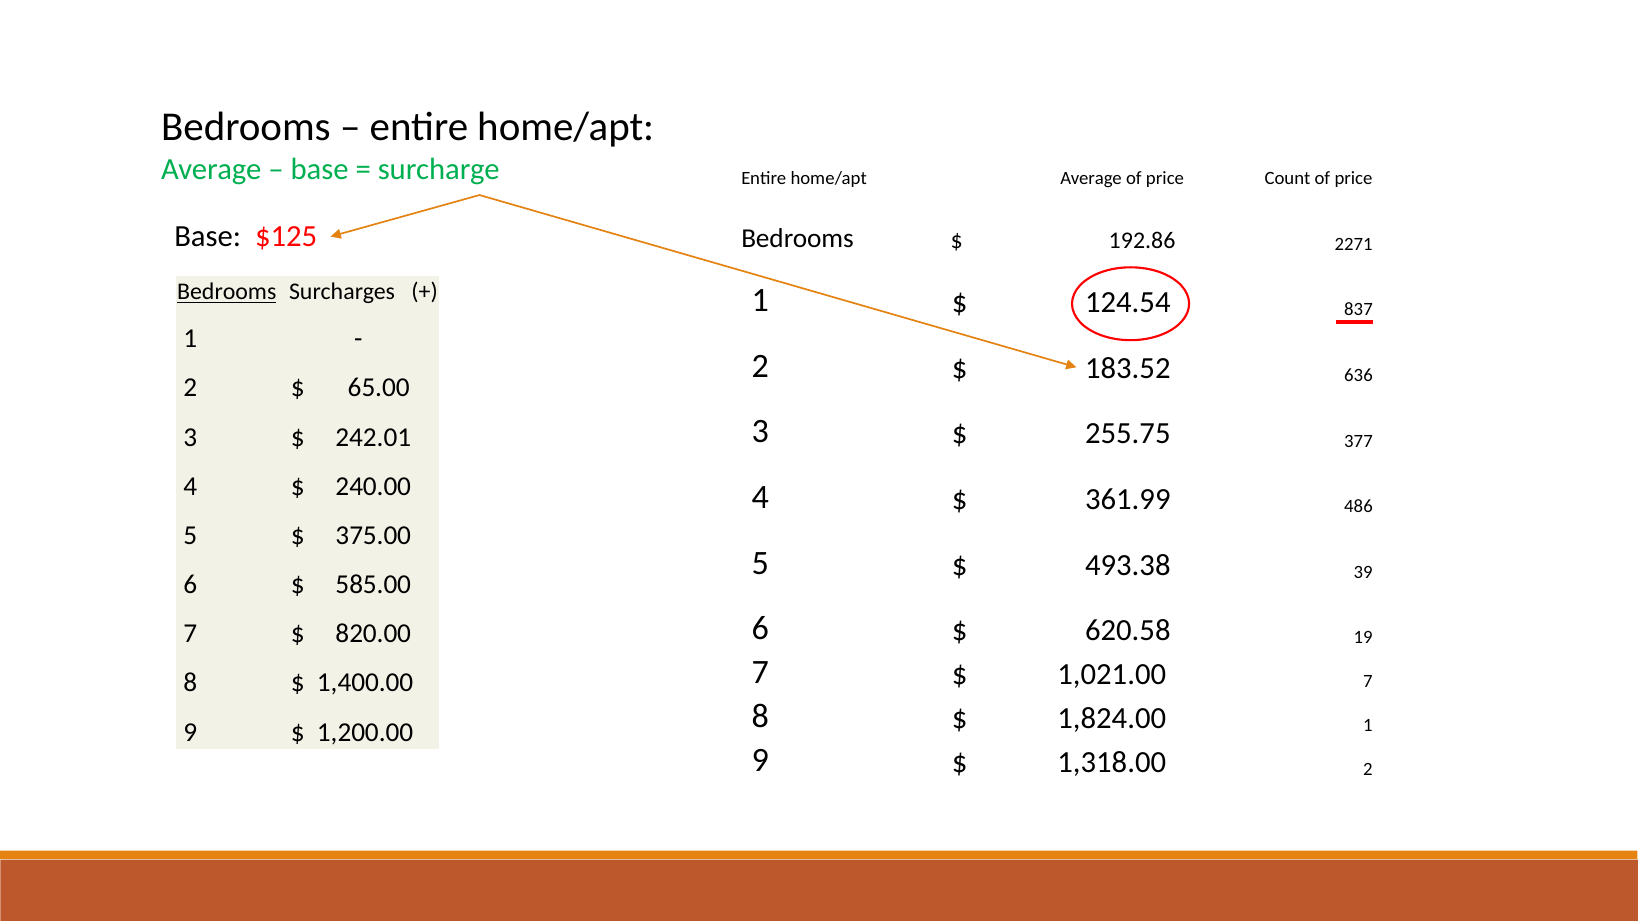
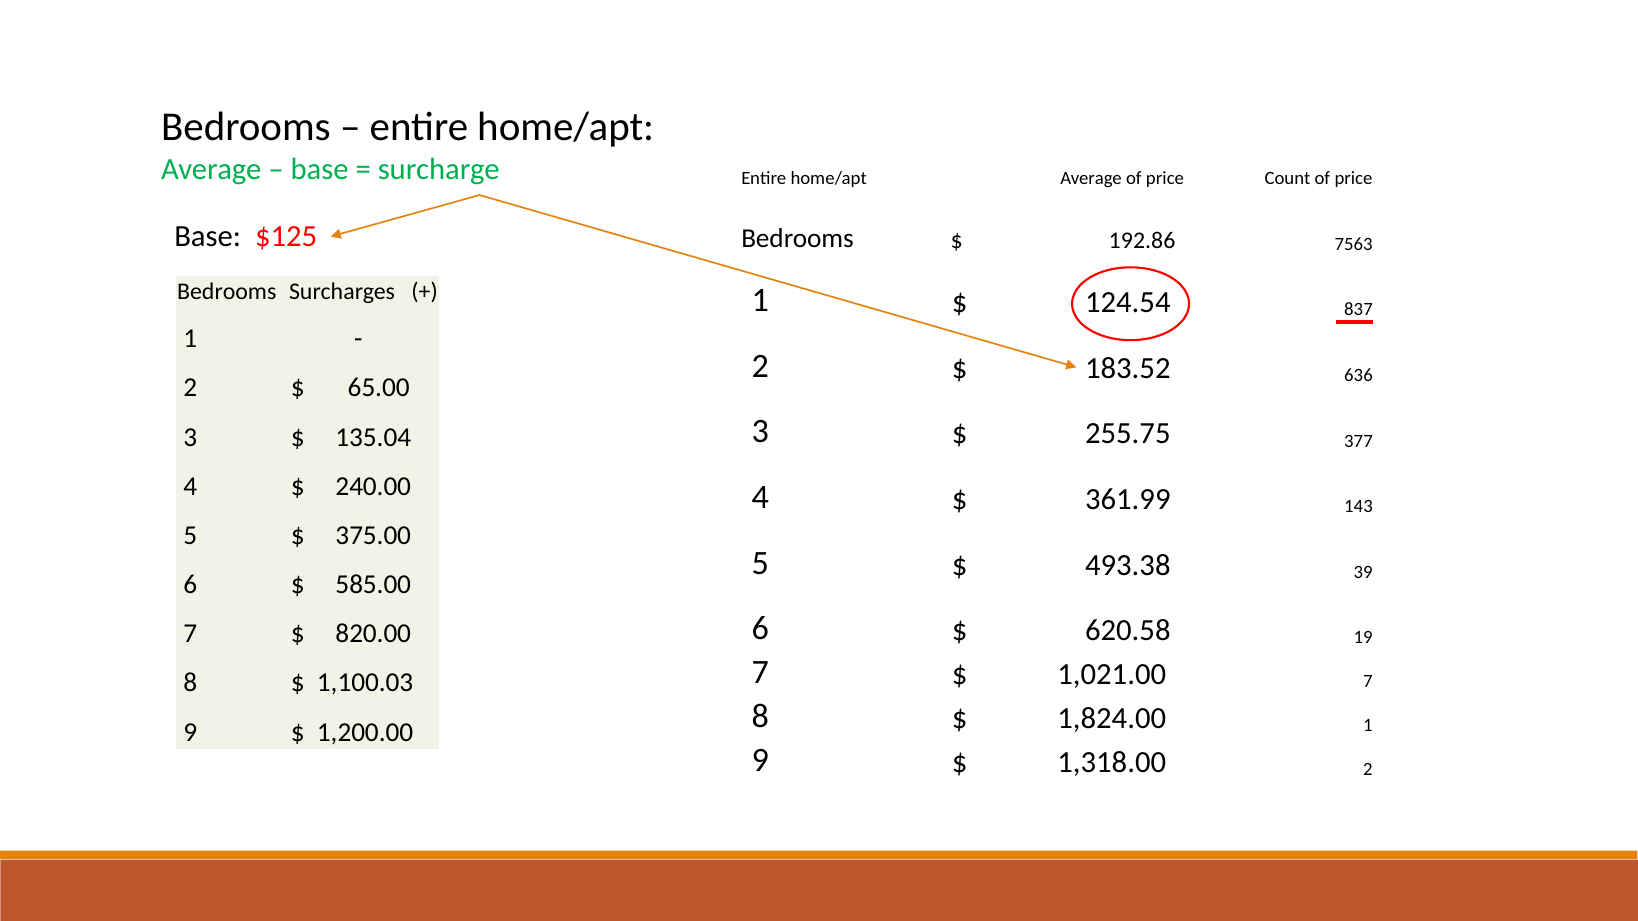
2271: 2271 -> 7563
Bedrooms at (227, 292) underline: present -> none
242.01: 242.01 -> 135.04
486: 486 -> 143
1,400.00: 1,400.00 -> 1,100.03
